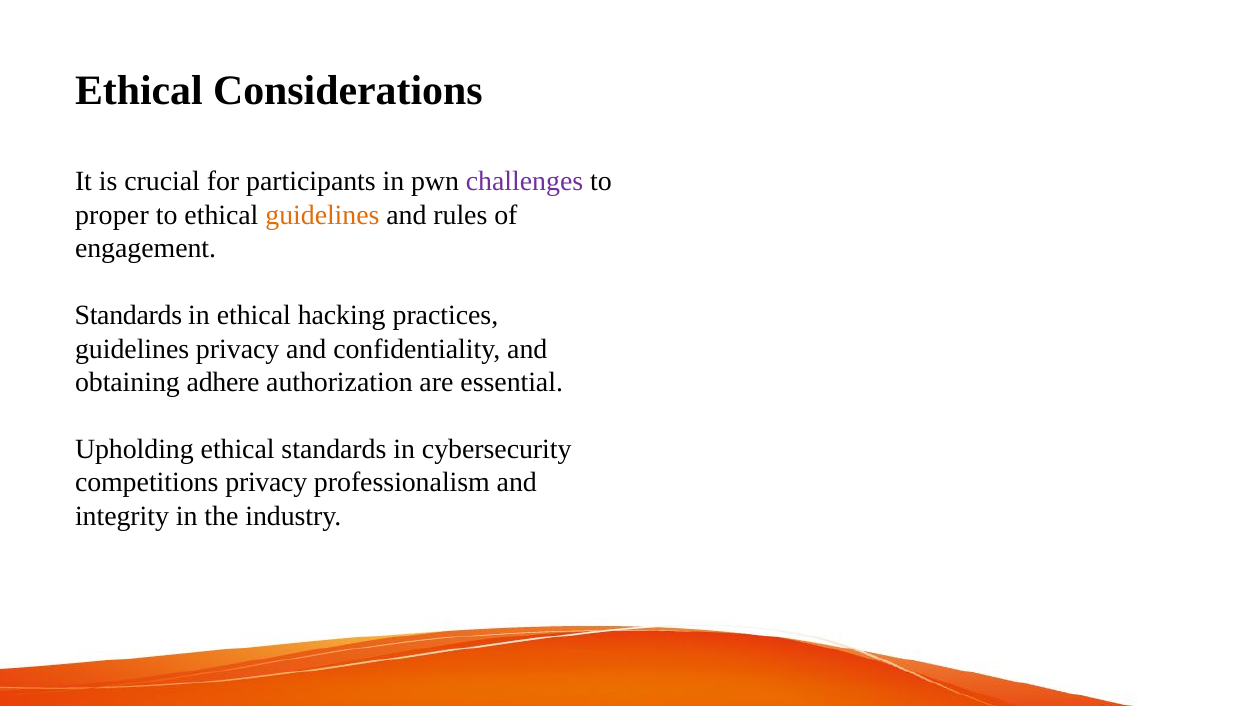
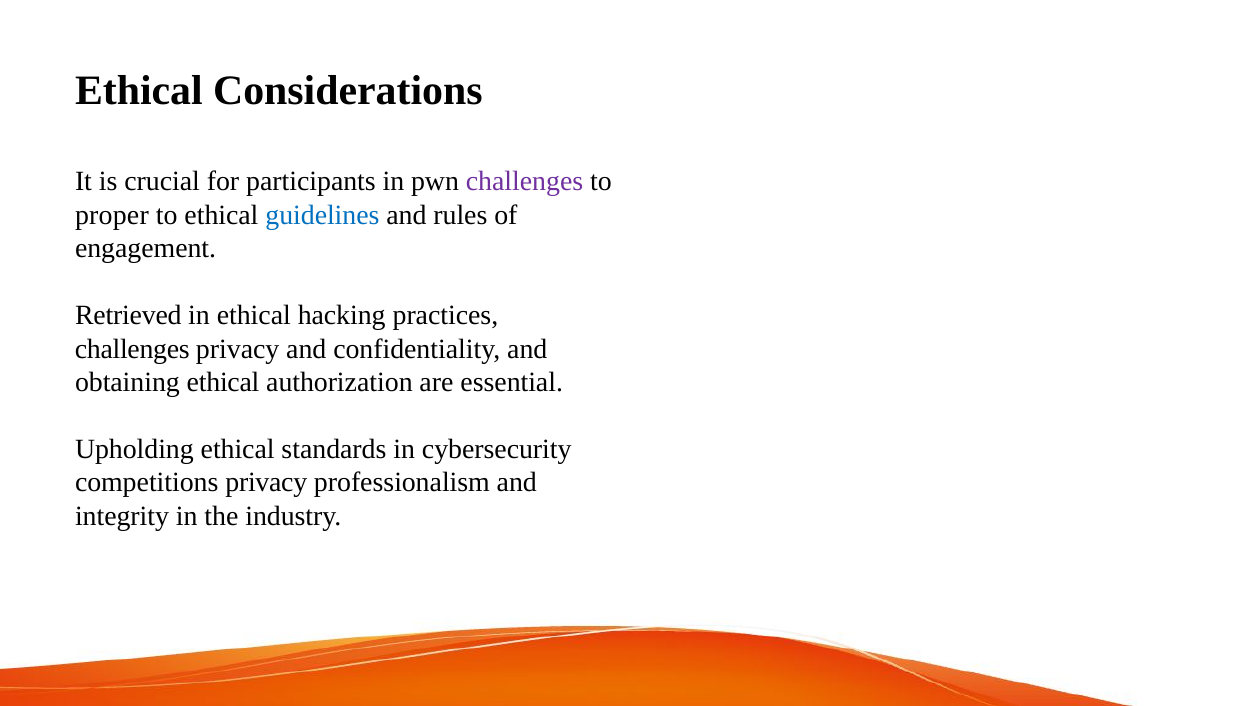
guidelines at (322, 215) colour: orange -> blue
Standards at (128, 315): Standards -> Retrieved
guidelines at (132, 349): guidelines -> challenges
obtaining adhere: adhere -> ethical
